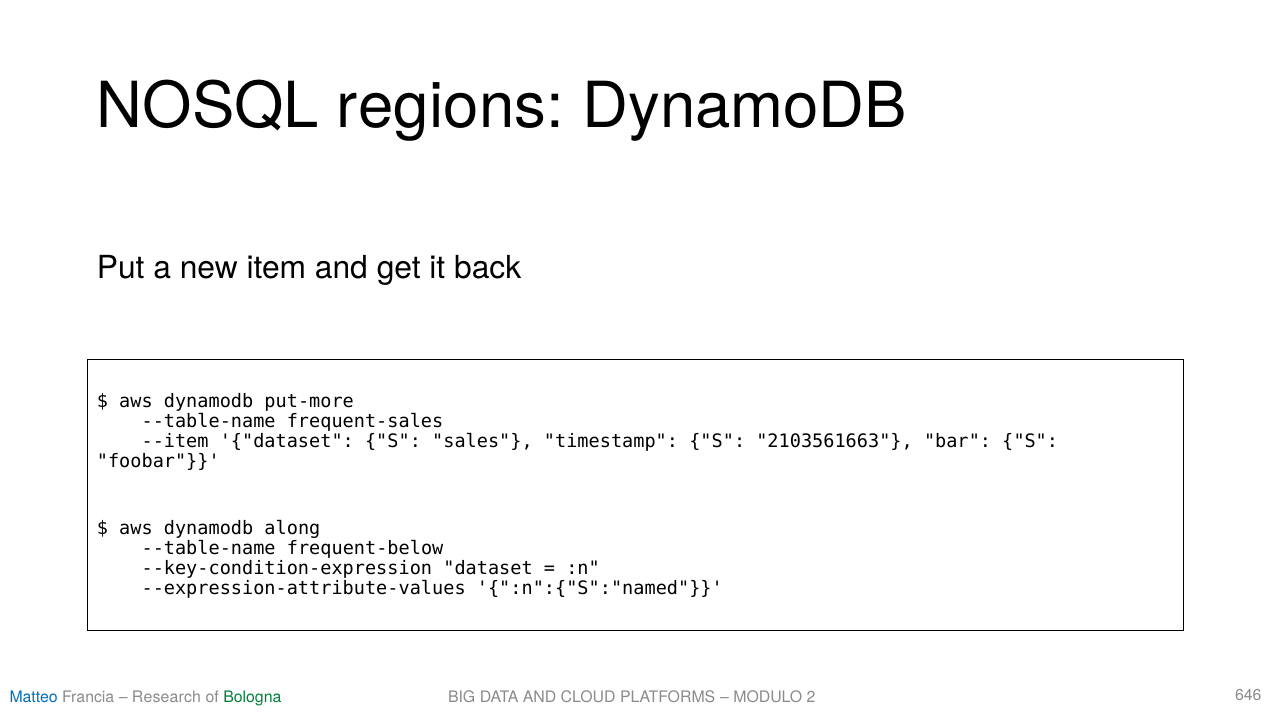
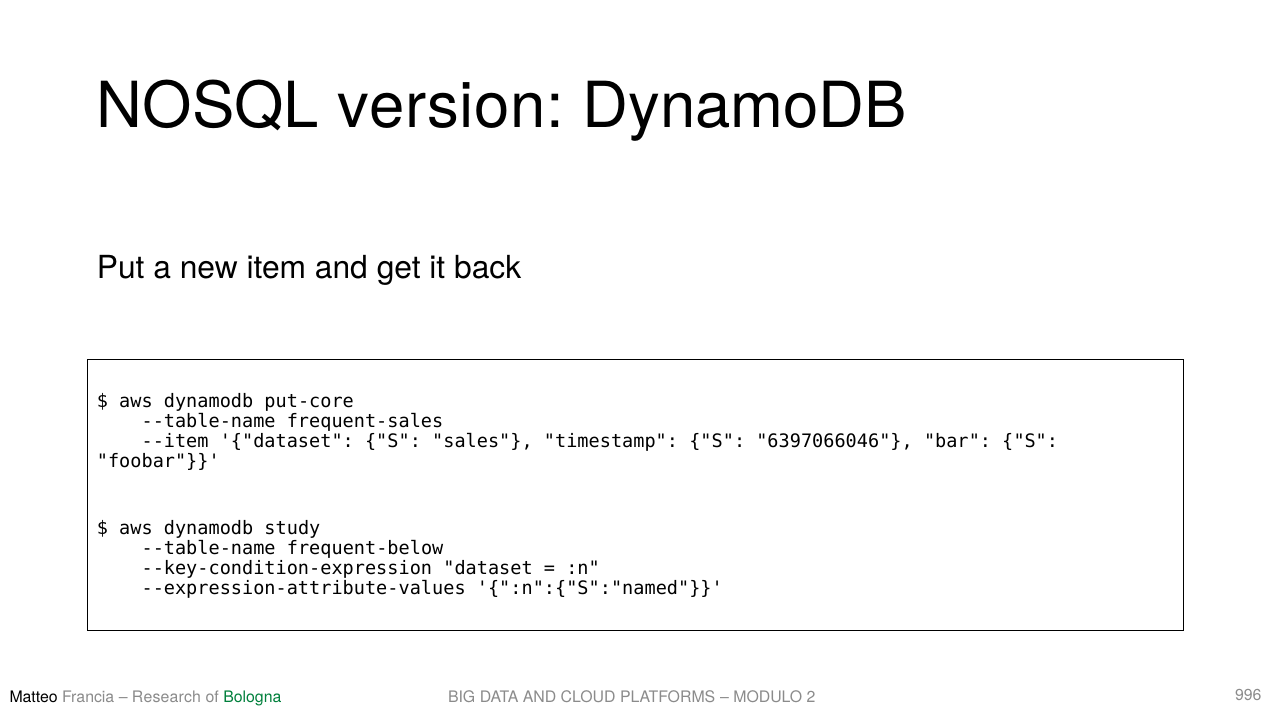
regions: regions -> version
put-more: put-more -> put-core
2103561663: 2103561663 -> 6397066046
along: along -> study
Matteo colour: blue -> black
646: 646 -> 996
